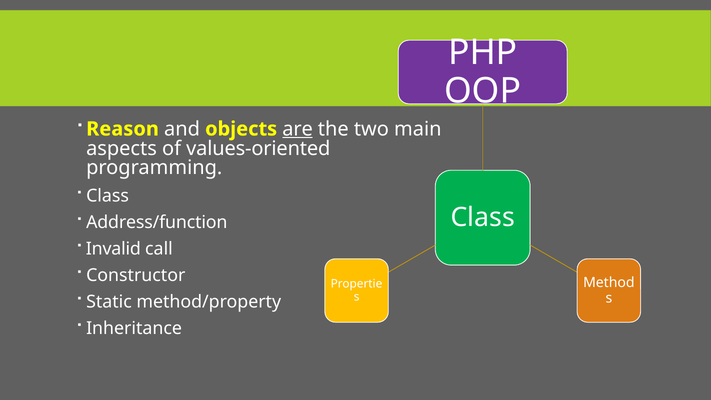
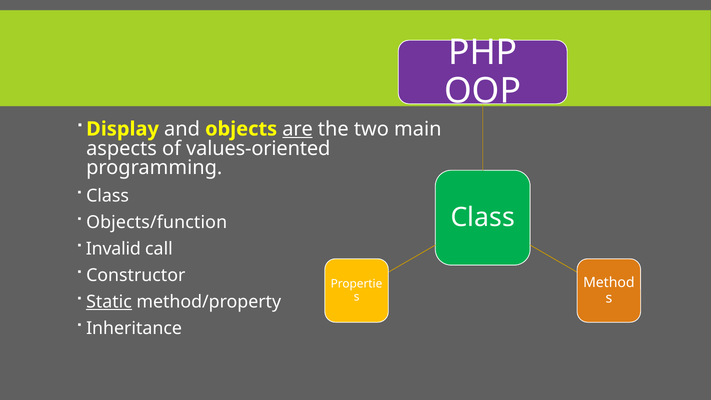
Reason: Reason -> Display
Address/function: Address/function -> Objects/function
Static underline: none -> present
